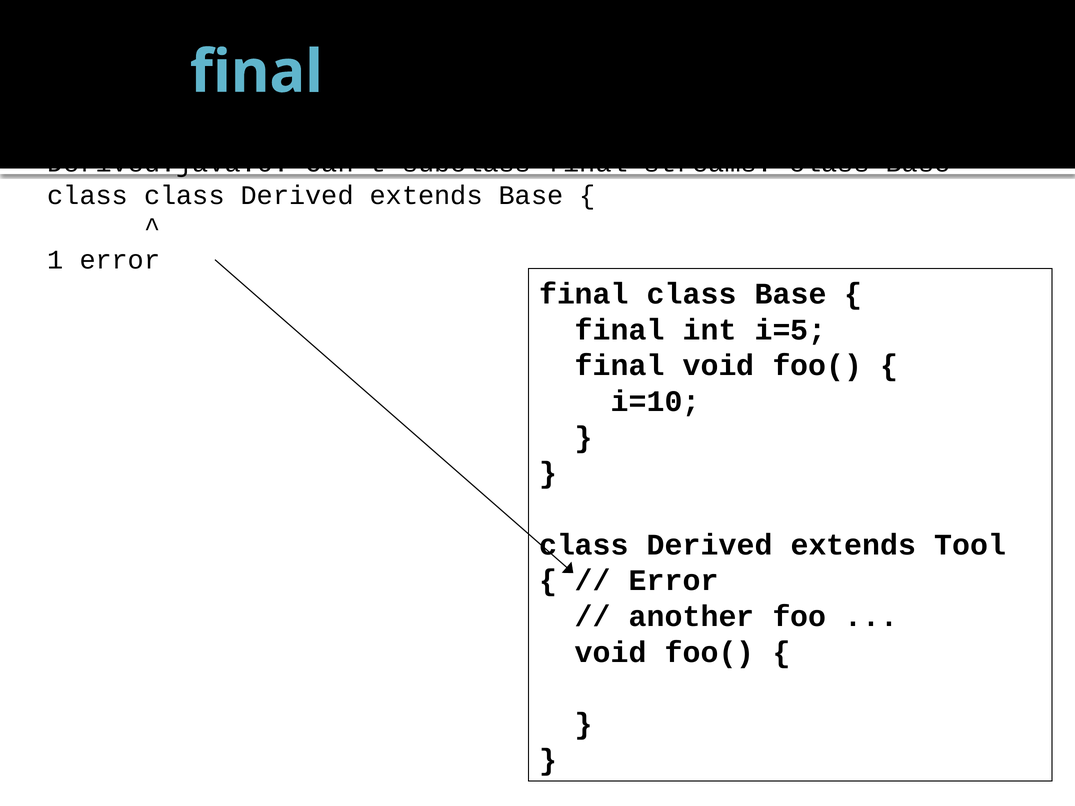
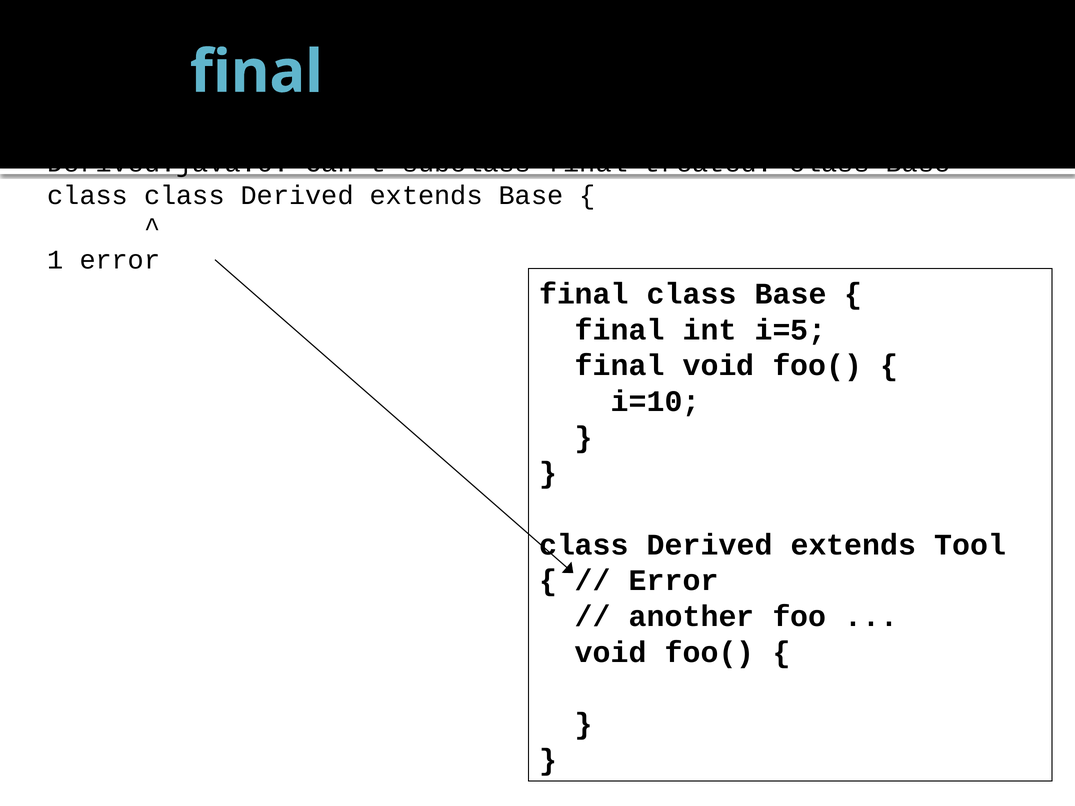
streams: streams -> treated
